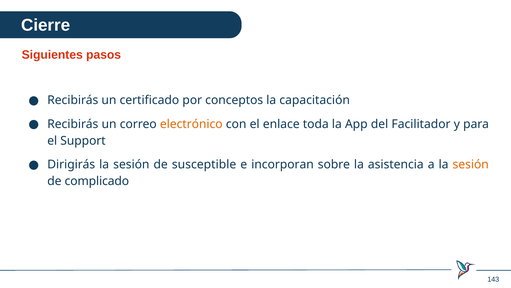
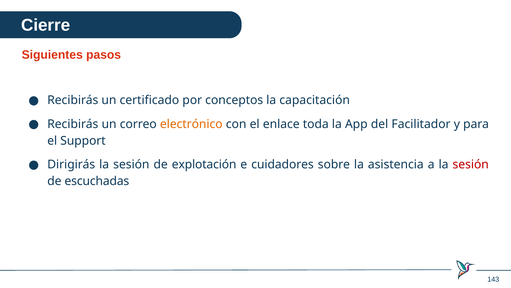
susceptible: susceptible -> explotación
incorporan: incorporan -> cuidadores
sesión at (471, 164) colour: orange -> red
complicado: complicado -> escuchadas
